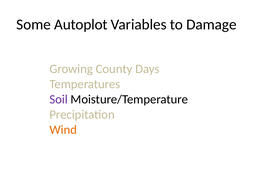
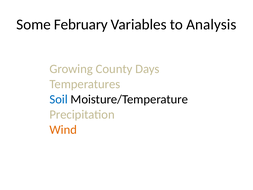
Autoplot: Autoplot -> February
Damage: Damage -> Analysis
Soil colour: purple -> blue
